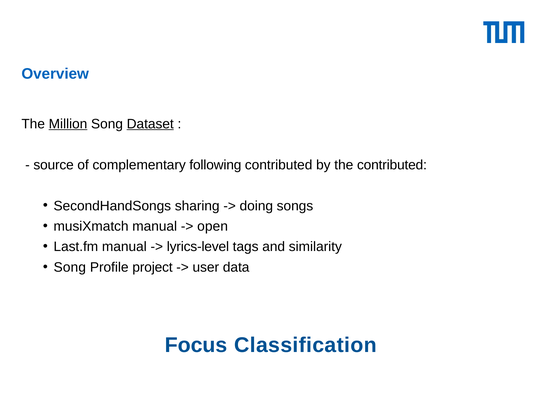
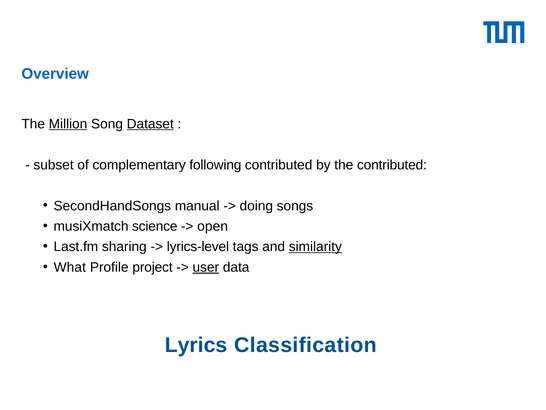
source: source -> subset
sharing: sharing -> manual
musiXmatch manual: manual -> science
Last.fm manual: manual -> sharing
similarity underline: none -> present
Song at (70, 267): Song -> What
user underline: none -> present
Focus: Focus -> Lyrics
